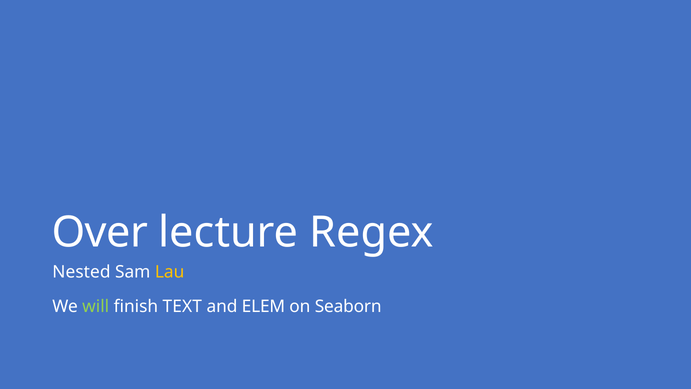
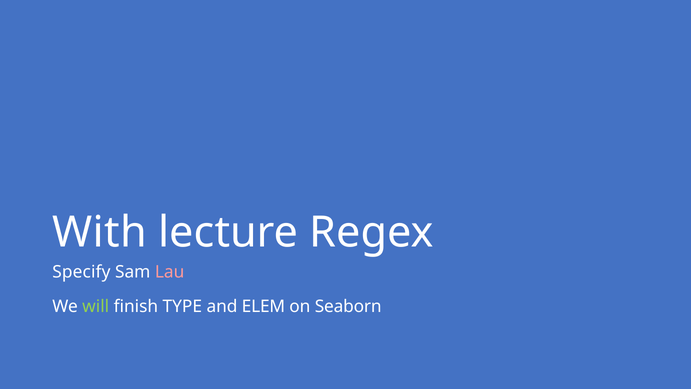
Over: Over -> With
Nested: Nested -> Specify
Lau colour: yellow -> pink
TEXT: TEXT -> TYPE
